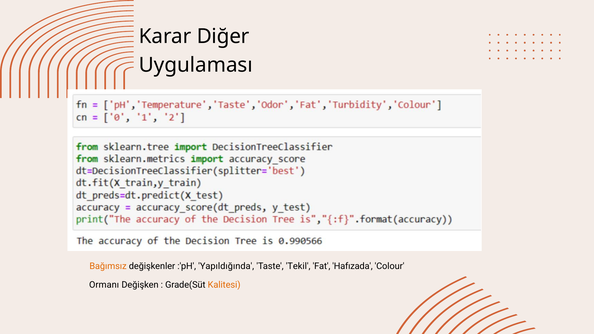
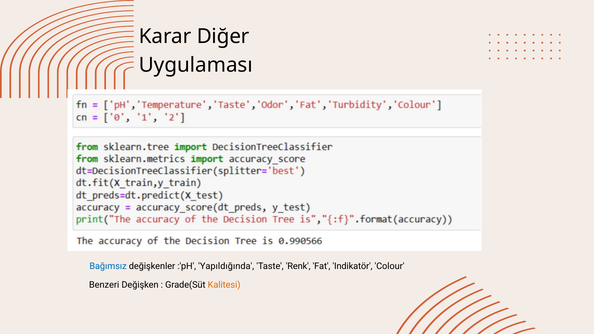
Bağımsız colour: orange -> blue
Tekil: Tekil -> Renk
Hafızada: Hafızada -> Indikatör
Ormanı: Ormanı -> Benzeri
